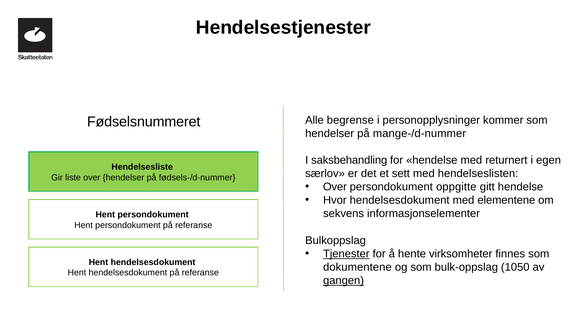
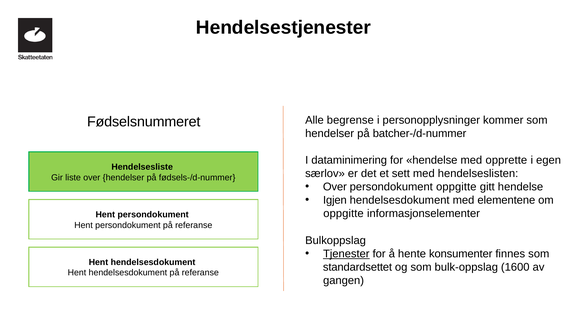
mange-/d-nummer: mange-/d-nummer -> batcher-/d-nummer
saksbehandling: saksbehandling -> dataminimering
returnert: returnert -> opprette
Hvor: Hvor -> Igjen
sekvens at (344, 214): sekvens -> oppgitte
virksomheter: virksomheter -> konsumenter
dokumentene: dokumentene -> standardsettet
1050: 1050 -> 1600
gangen underline: present -> none
